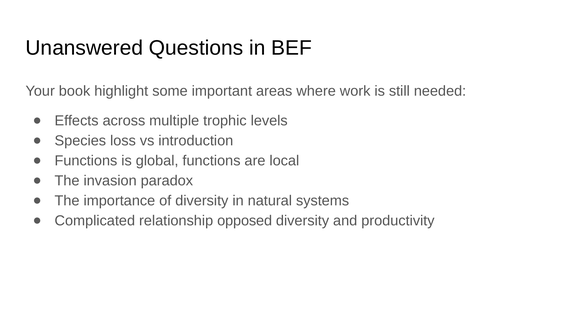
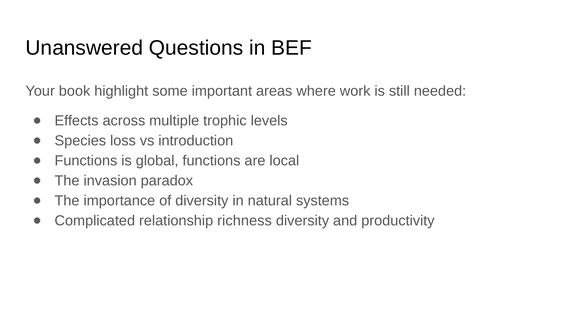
opposed: opposed -> richness
